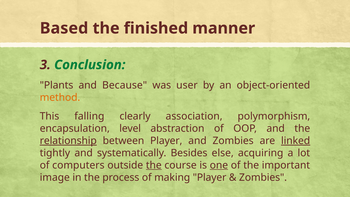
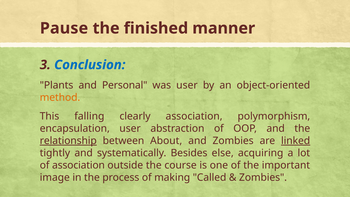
Based: Based -> Pause
Conclusion colour: green -> blue
Because: Because -> Personal
encapsulation level: level -> user
between Player: Player -> About
of computers: computers -> association
the at (154, 165) underline: present -> none
one underline: present -> none
making Player: Player -> Called
